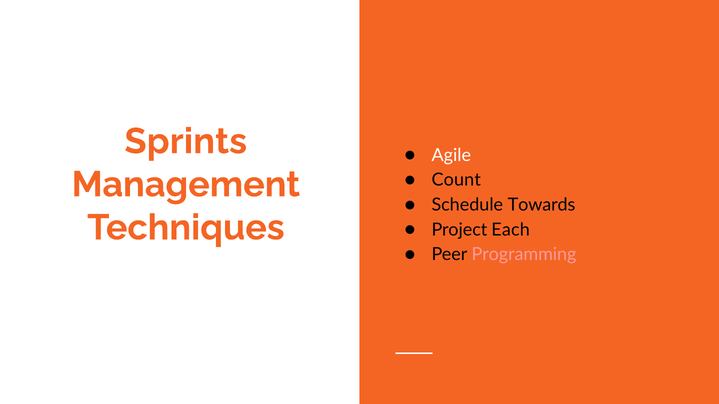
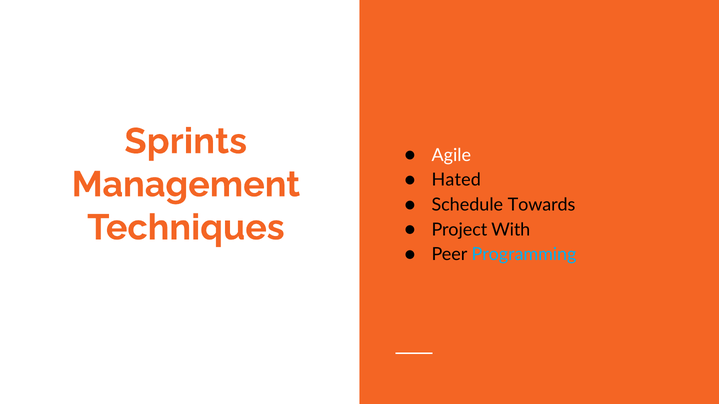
Count: Count -> Hated
Each: Each -> With
Programming colour: pink -> light blue
